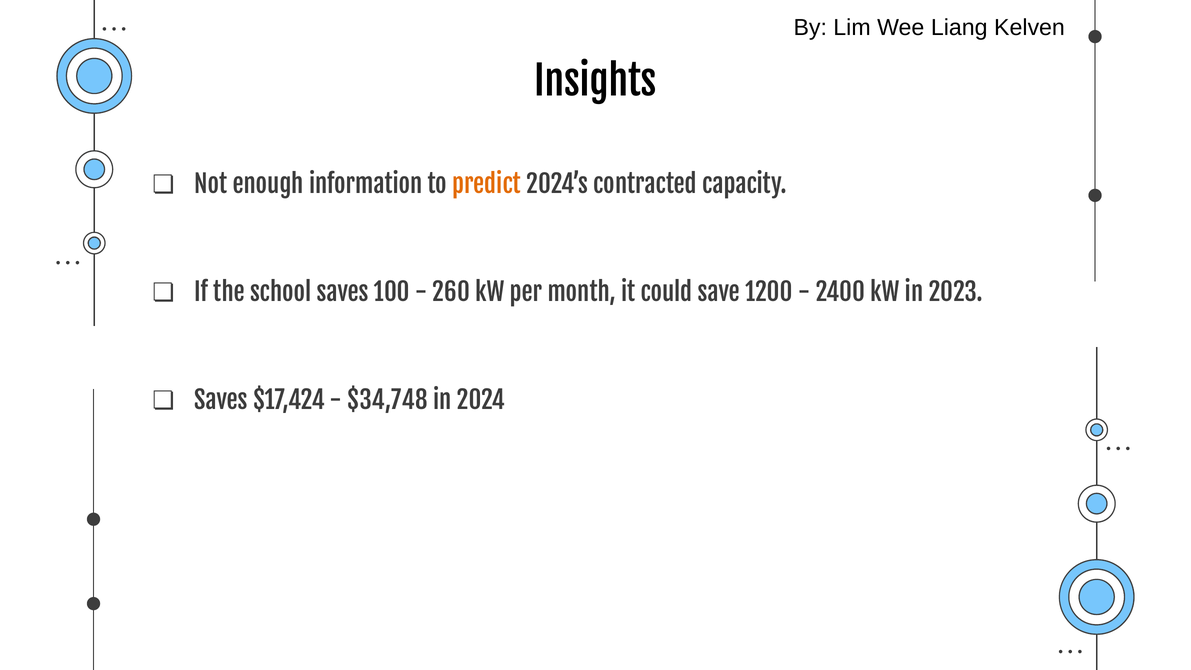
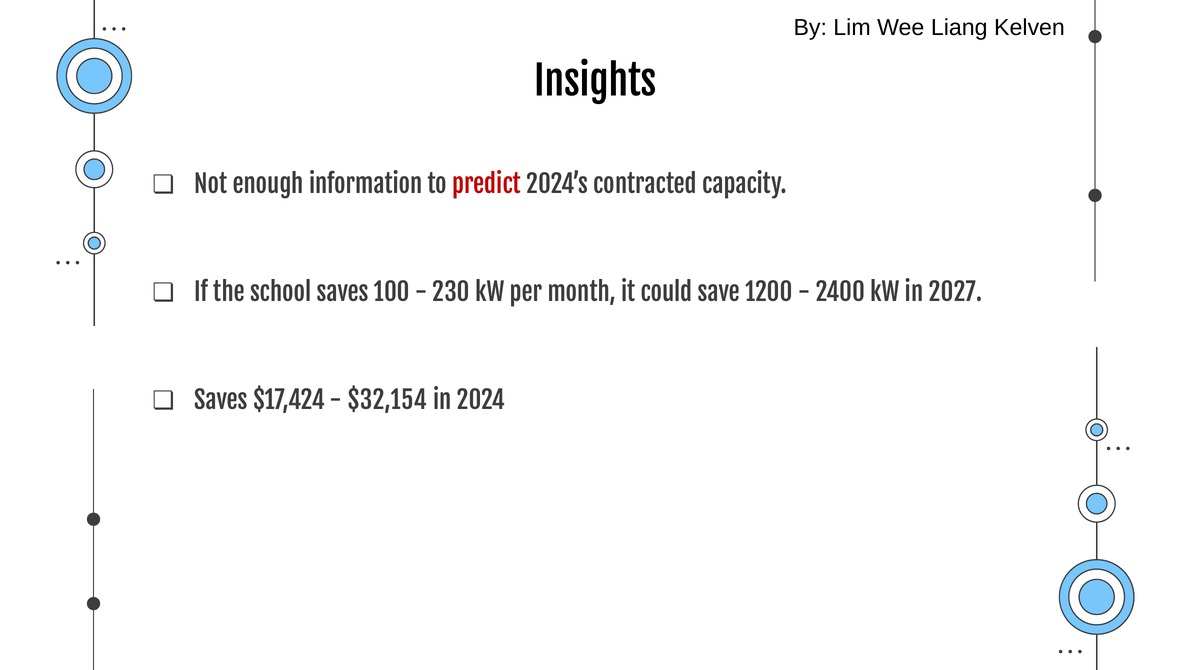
predict colour: orange -> red
260: 260 -> 230
2023: 2023 -> 2027
$34,748: $34,748 -> $32,154
